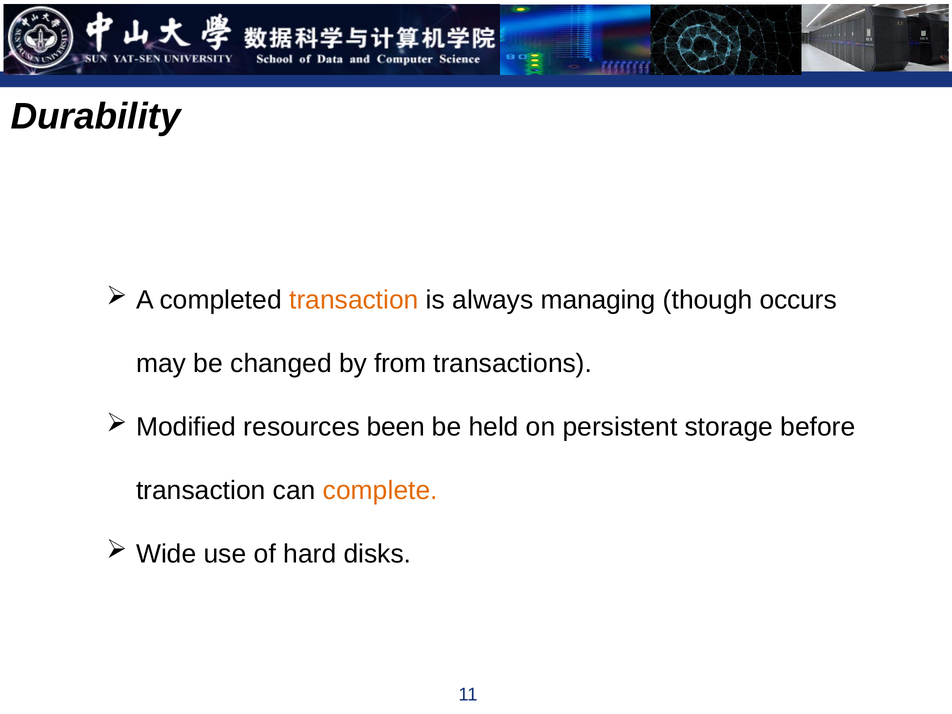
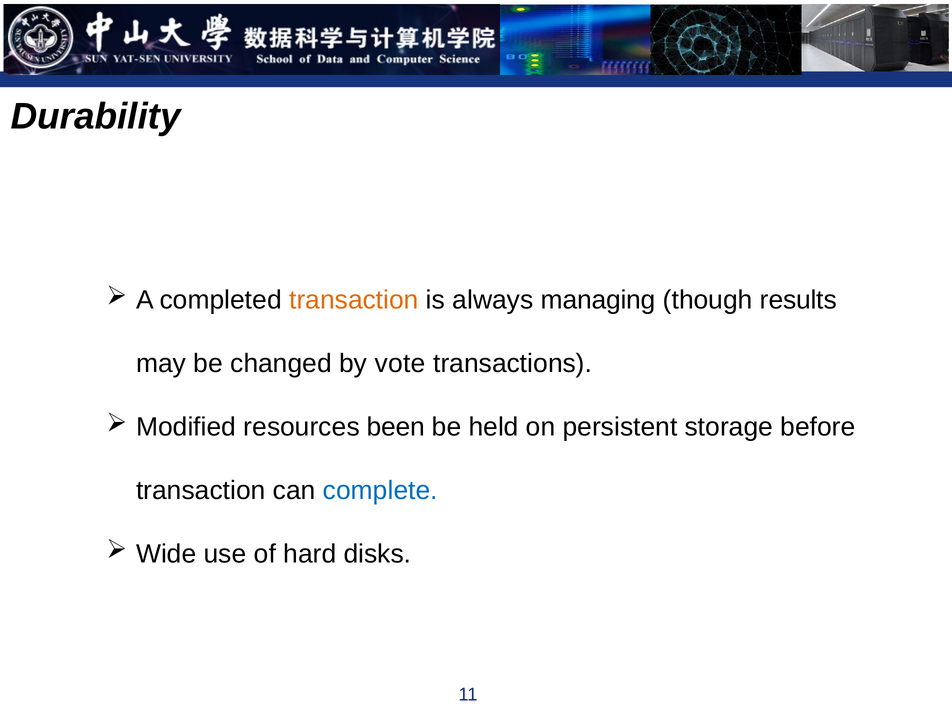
occurs: occurs -> results
from: from -> vote
complete colour: orange -> blue
